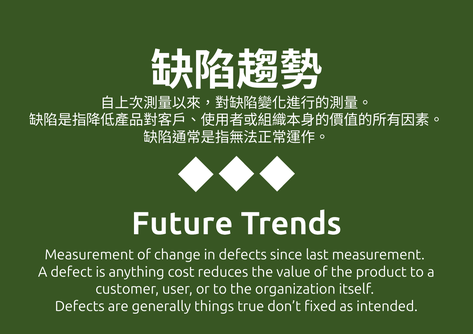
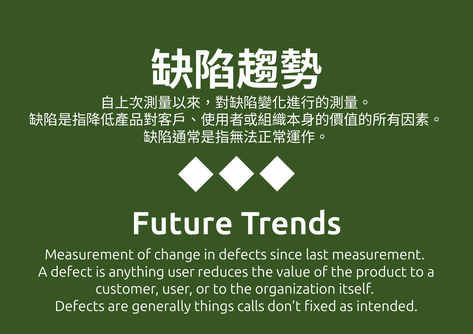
anything cost: cost -> user
true: true -> calls
